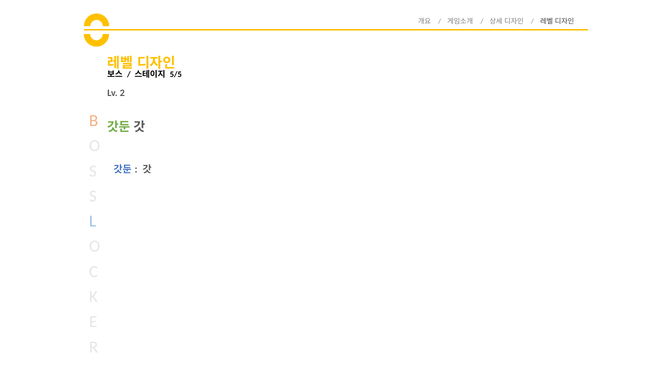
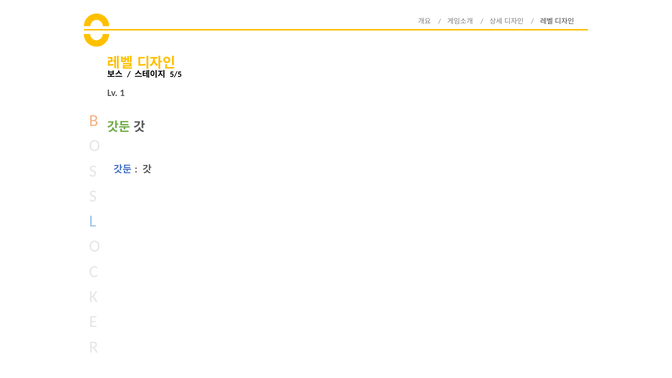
2: 2 -> 1
